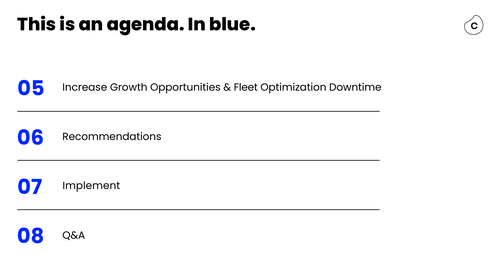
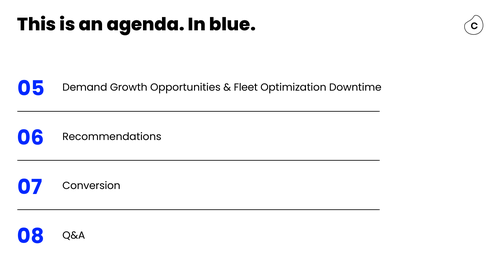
Increase: Increase -> Demand
Implement: Implement -> Conversion
